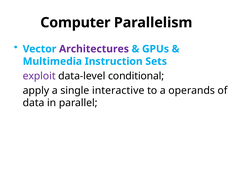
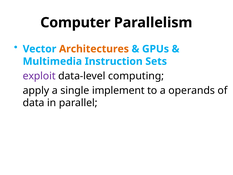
Architectures colour: purple -> orange
conditional: conditional -> computing
interactive: interactive -> implement
